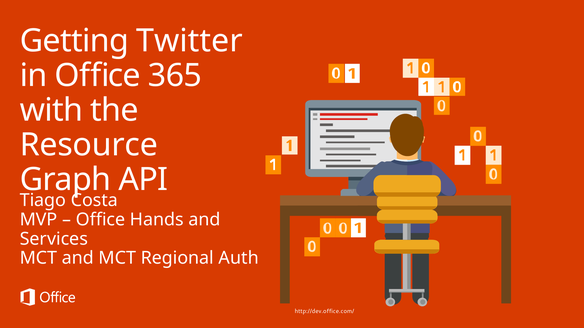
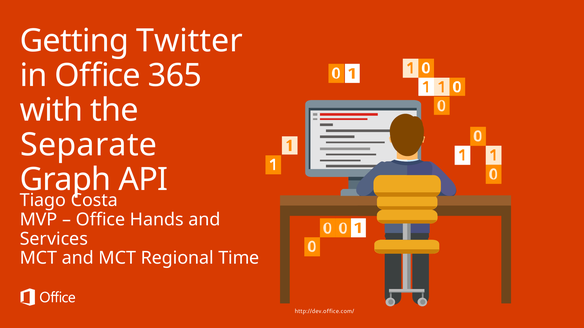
Resource: Resource -> Separate
Auth: Auth -> Time
